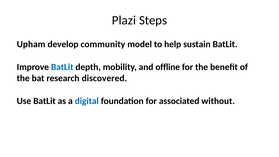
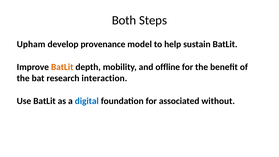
Plazi: Plazi -> Both
community: community -> provenance
BatLit at (62, 67) colour: blue -> orange
discovered: discovered -> interaction
